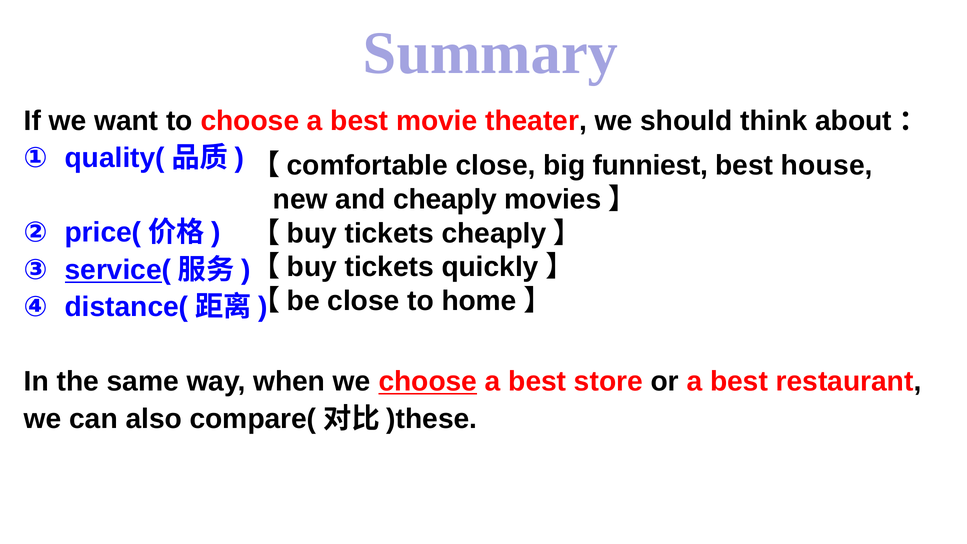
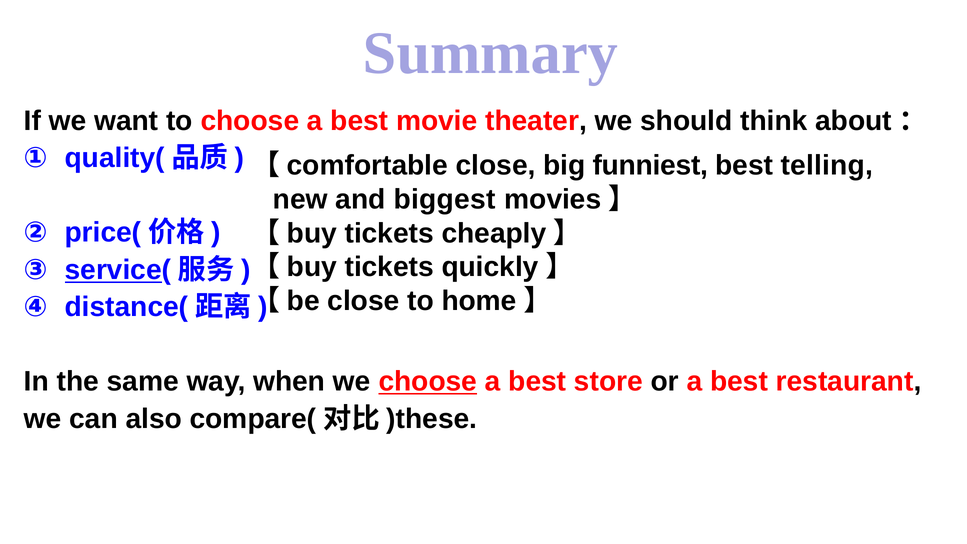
house: house -> telling
and cheaply: cheaply -> biggest
